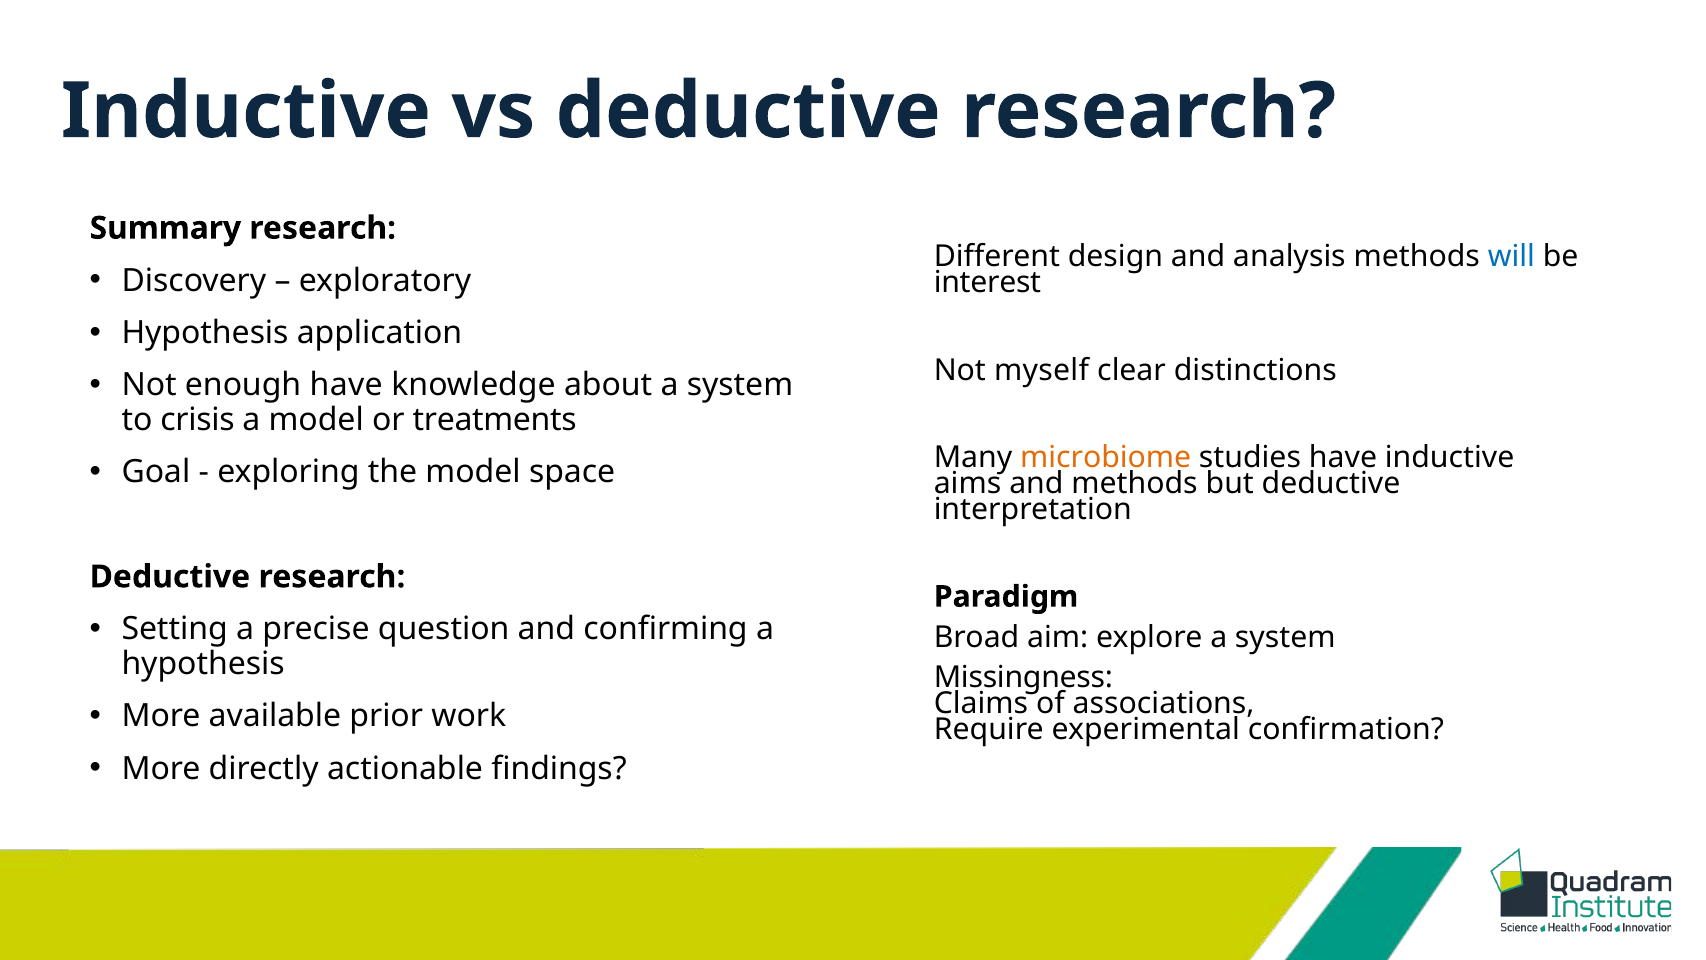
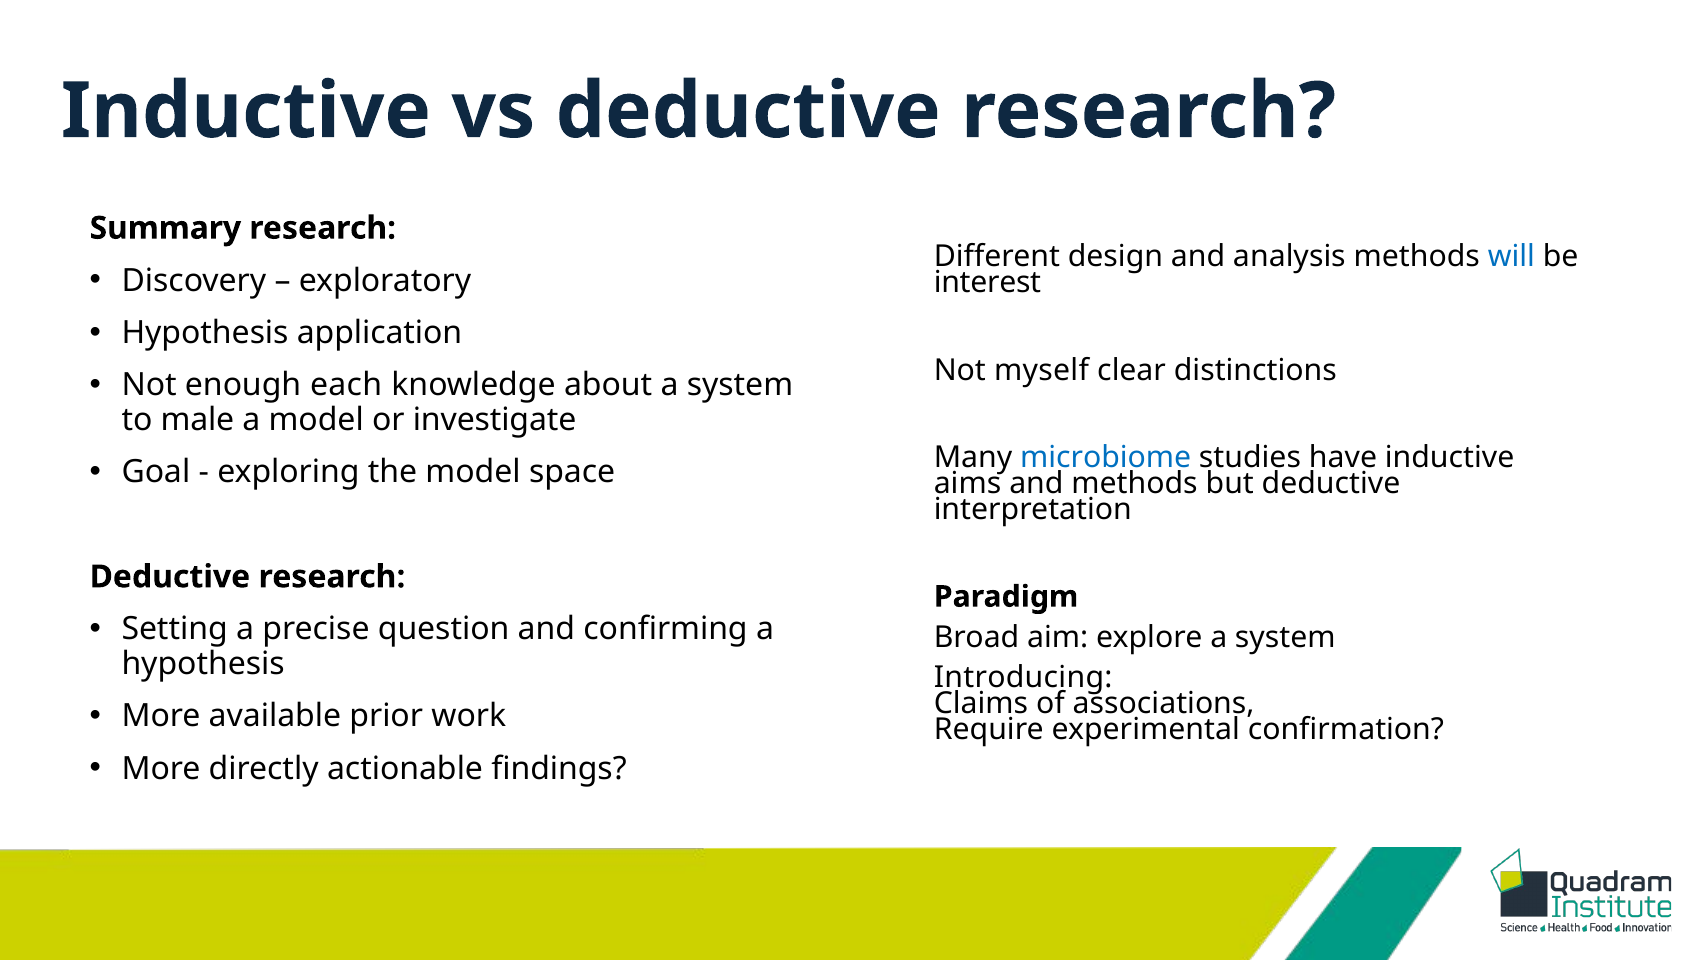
enough have: have -> each
crisis: crisis -> male
treatments: treatments -> investigate
microbiome colour: orange -> blue
Missingness: Missingness -> Introducing
